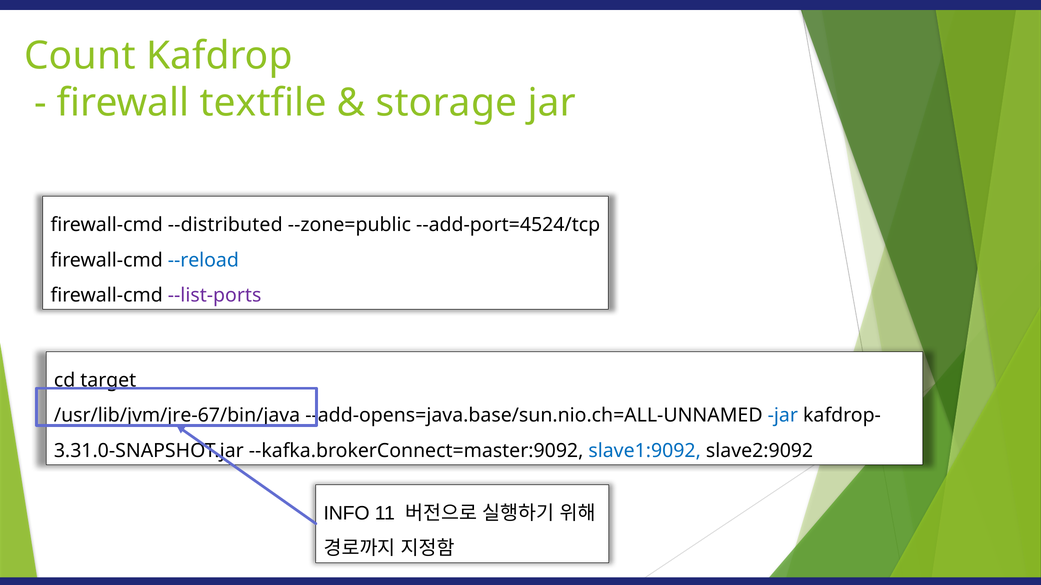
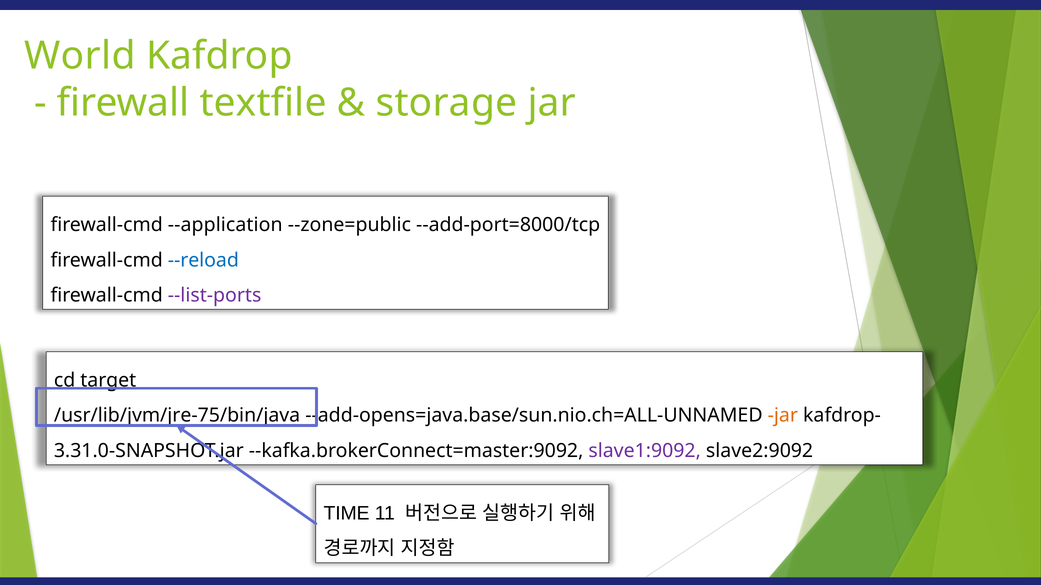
Count: Count -> World
--distributed: --distributed -> --application
--add-port=4524/tcp: --add-port=4524/tcp -> --add-port=8000/tcp
/usr/lib/jvm/jre-67/bin/java: /usr/lib/jvm/jre-67/bin/java -> /usr/lib/jvm/jre-75/bin/java
jar at (783, 416) colour: blue -> orange
slave1:9092 colour: blue -> purple
INFO: INFO -> TIME
